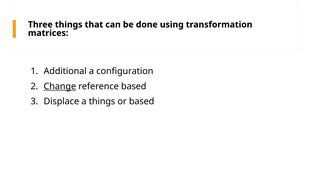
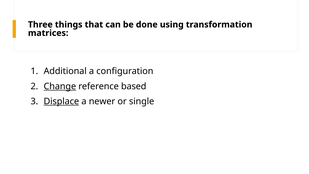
Displace underline: none -> present
a things: things -> newer
or based: based -> single
